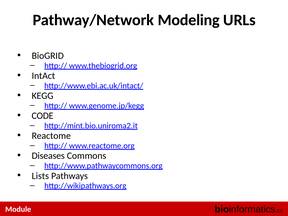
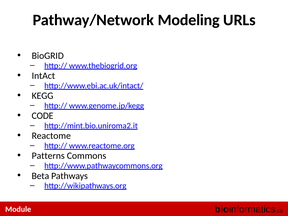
Diseases: Diseases -> Patterns
Lists: Lists -> Beta
